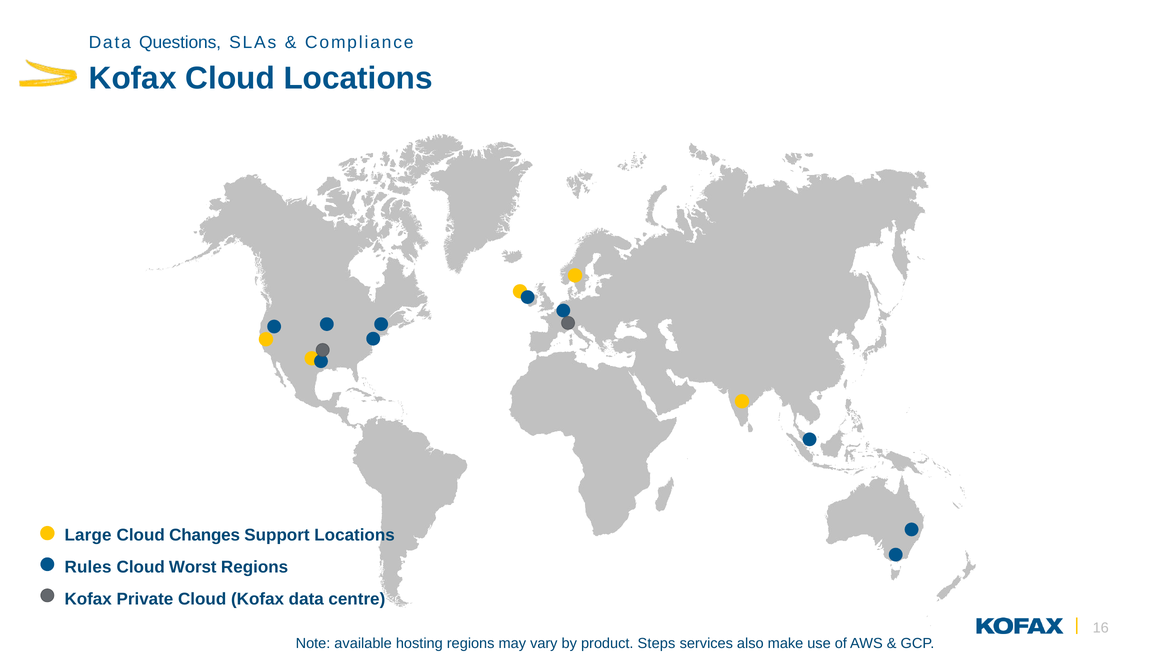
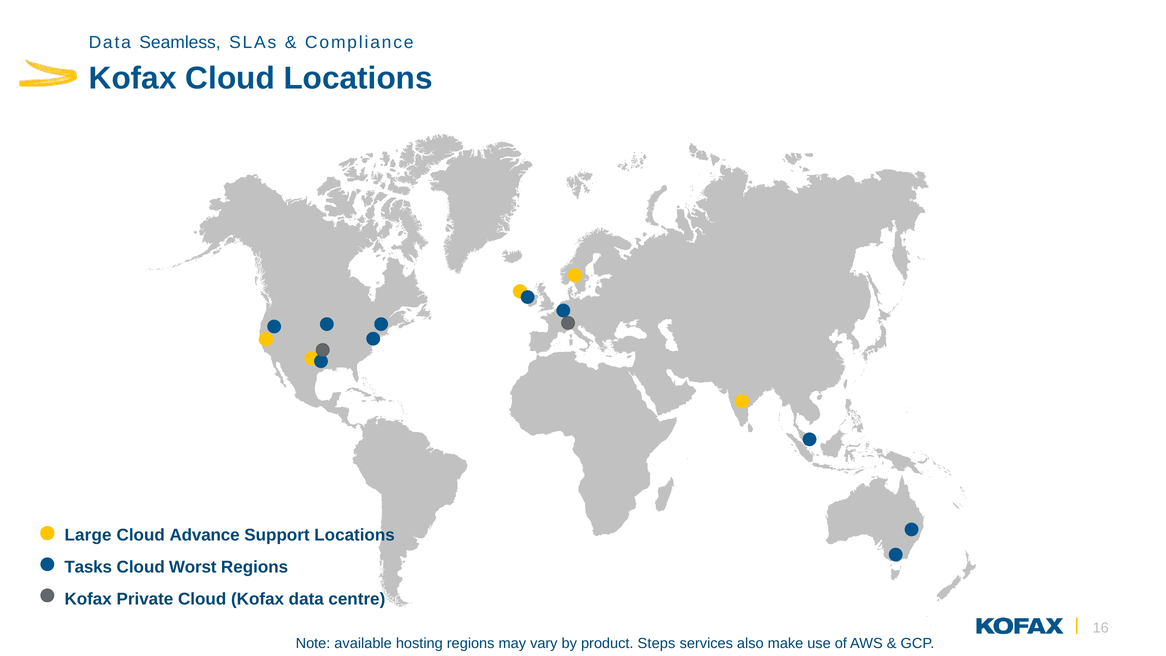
Questions: Questions -> Seamless
Changes: Changes -> Advance
Rules: Rules -> Tasks
